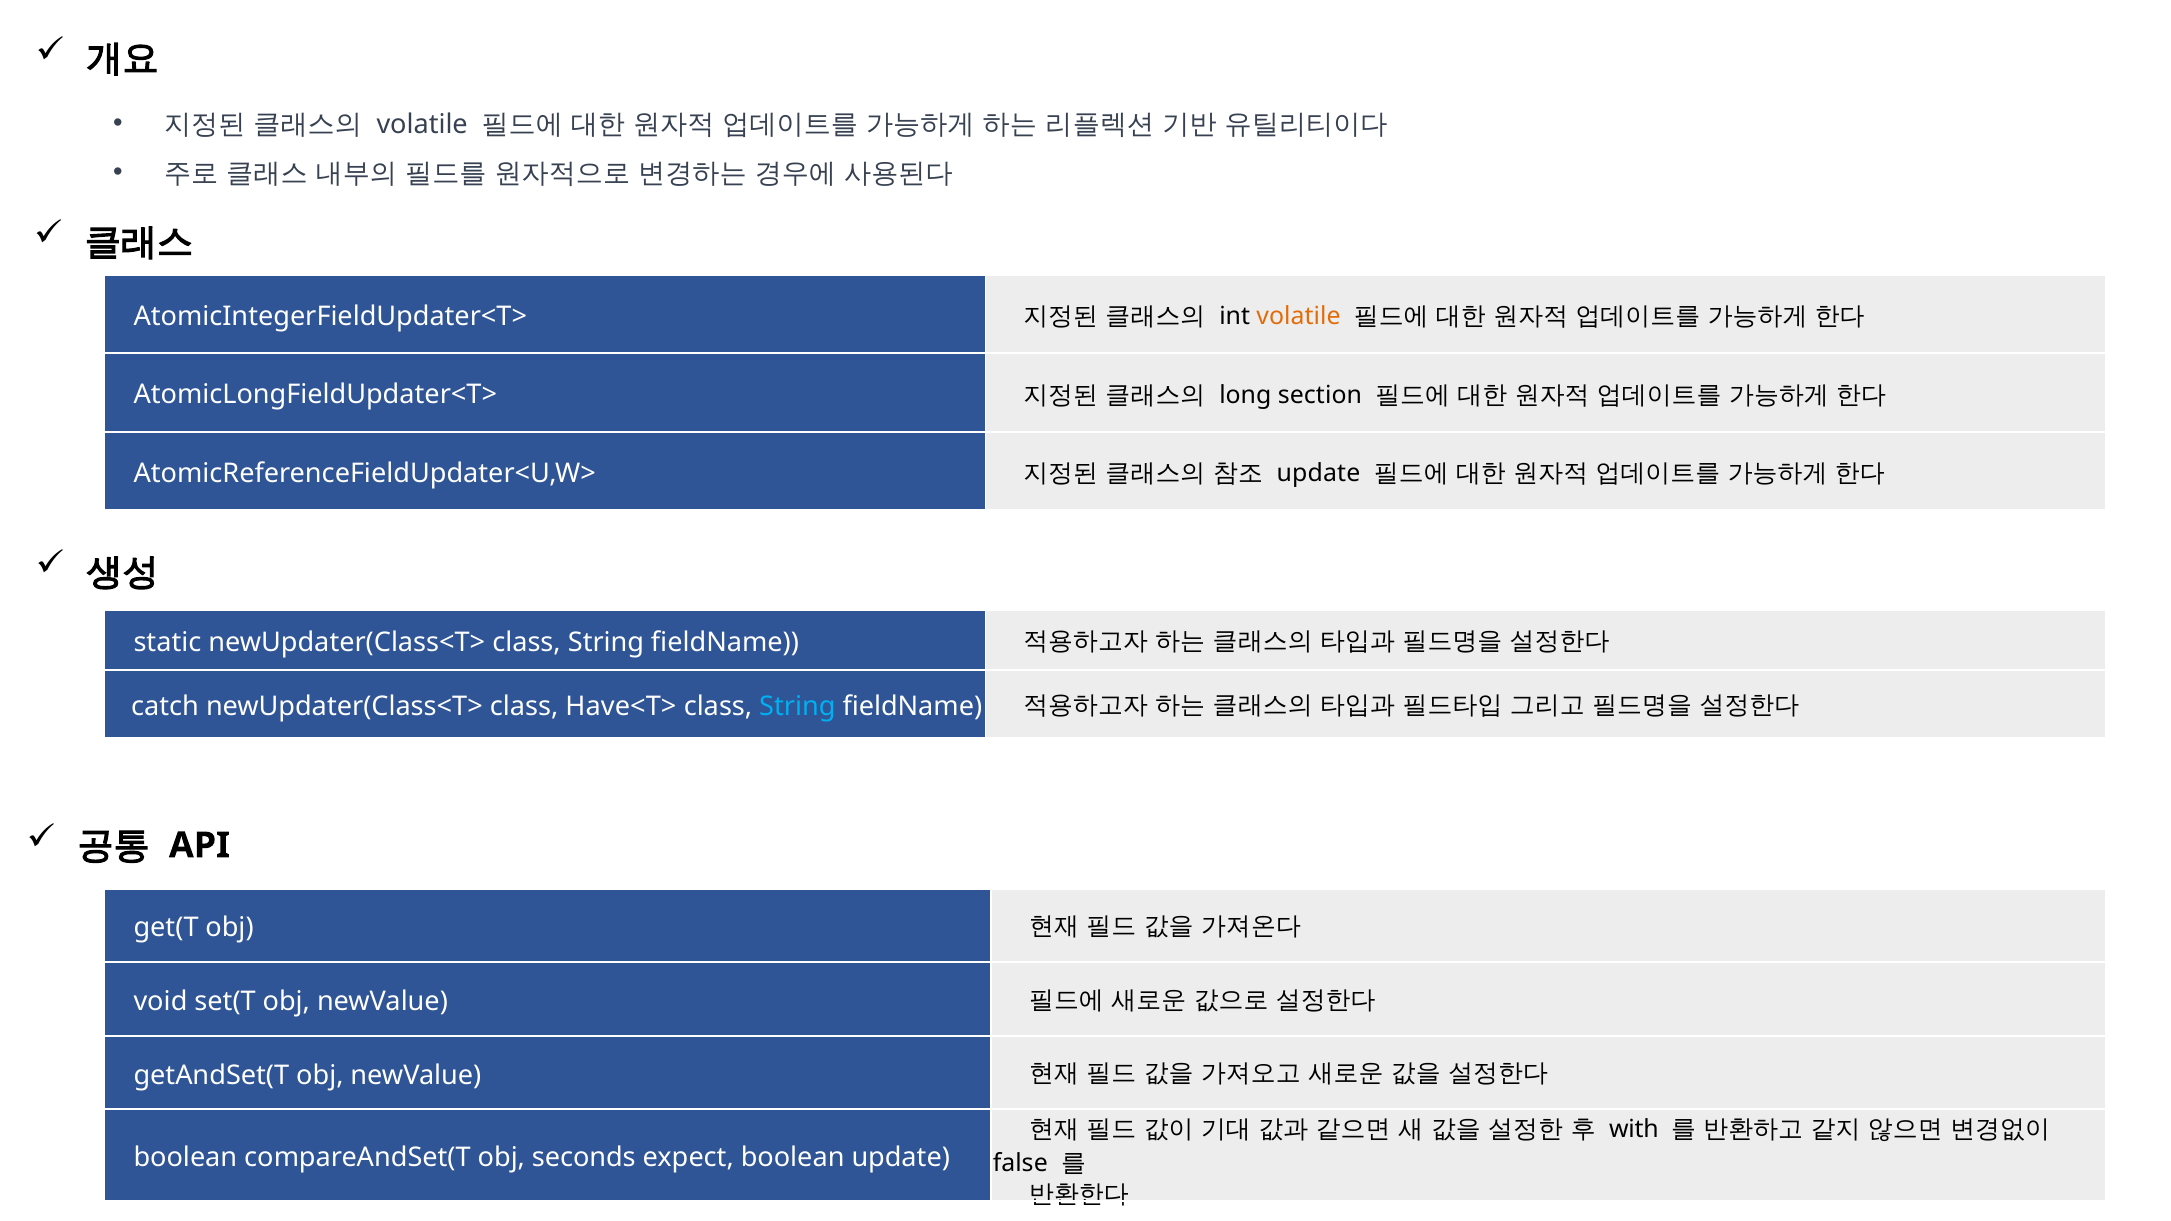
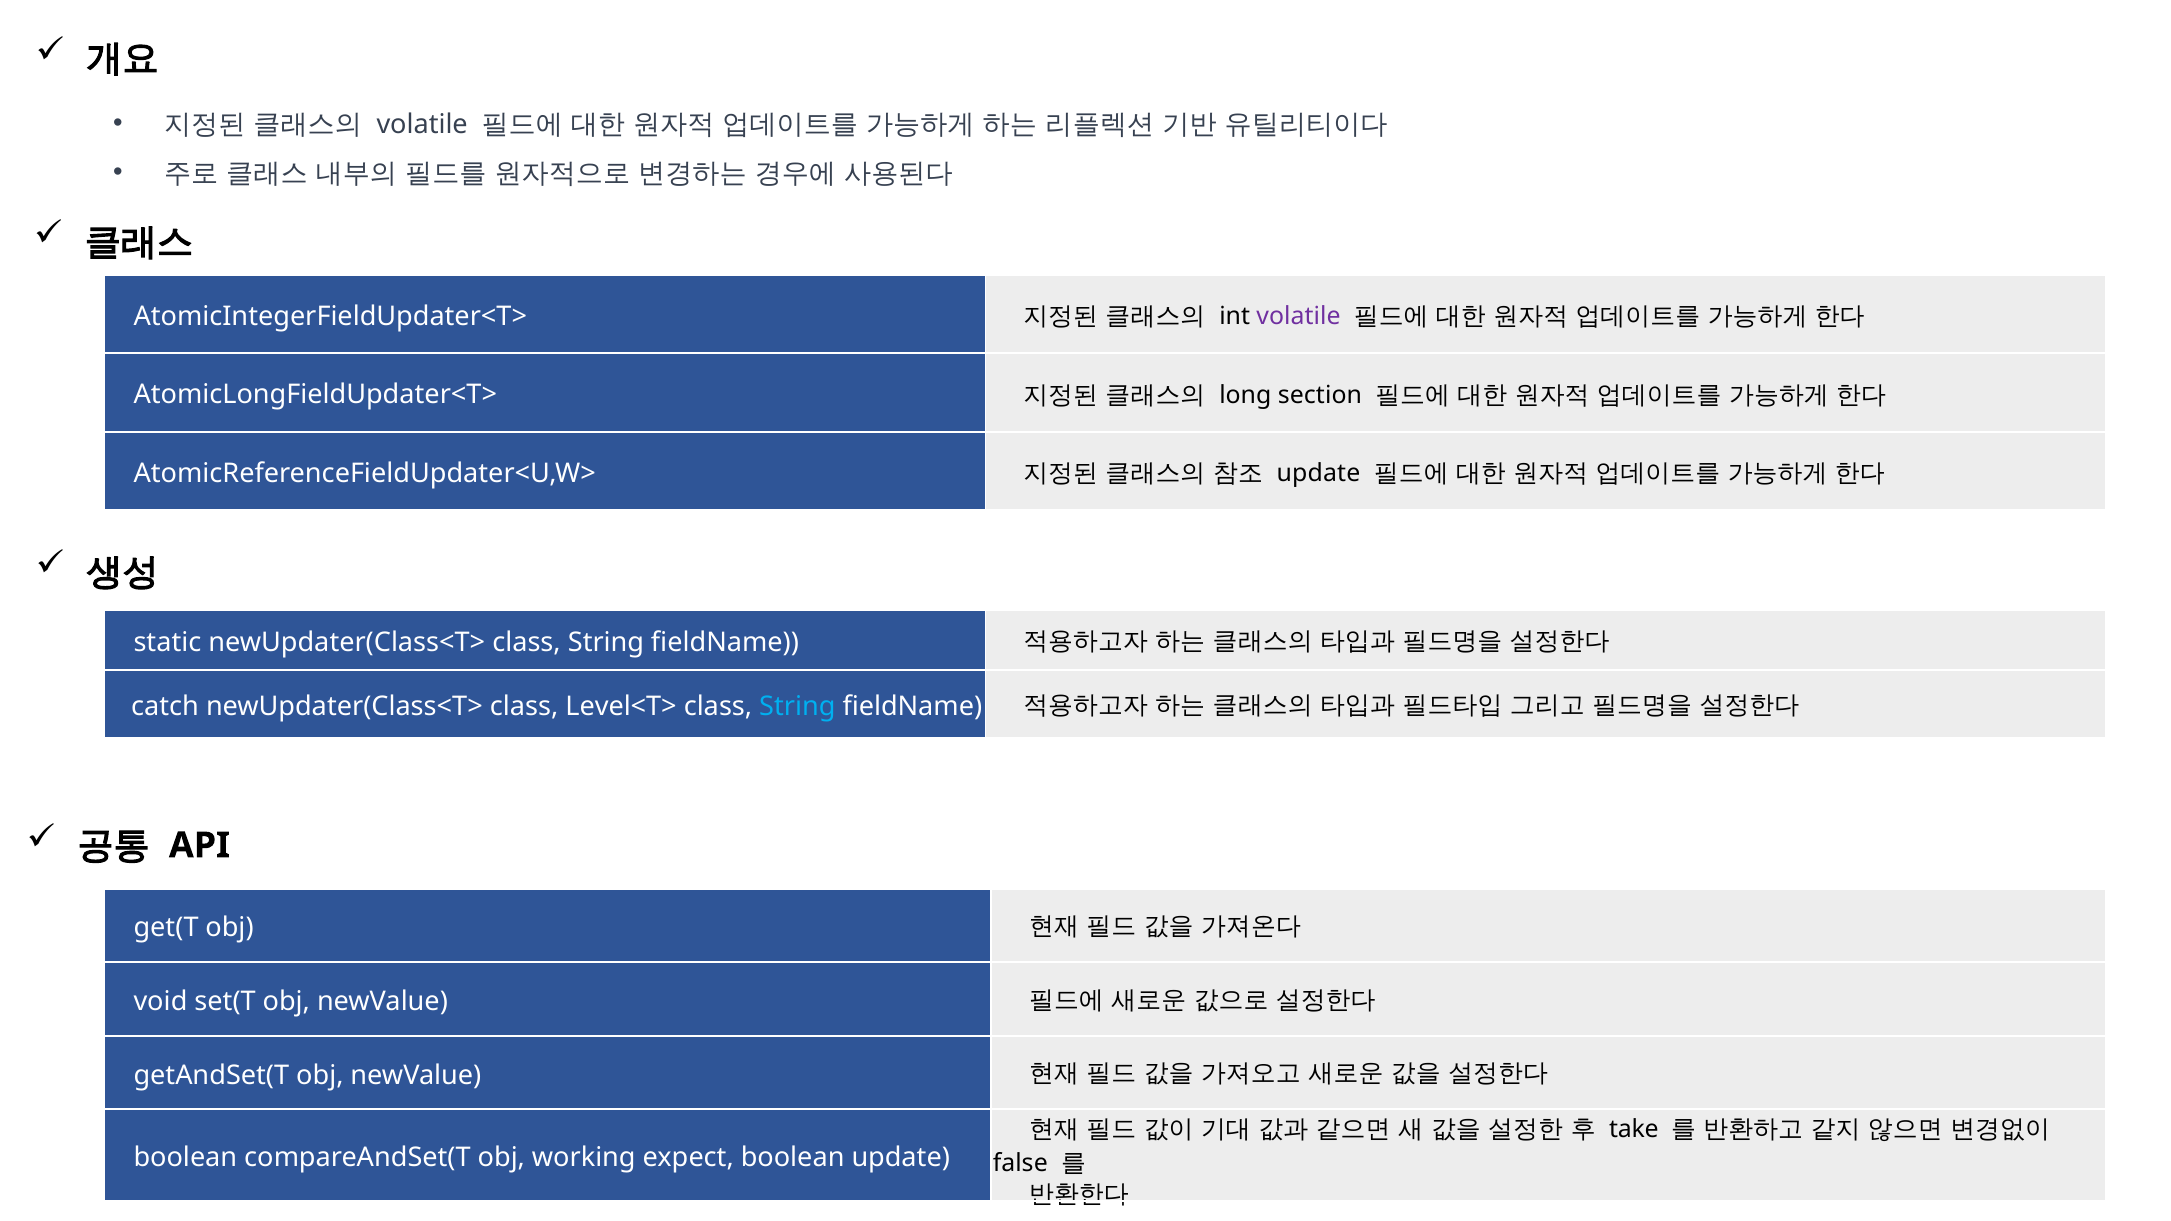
volatile at (1299, 317) colour: orange -> purple
Have<T>: Have<T> -> Level<T>
with: with -> take
seconds: seconds -> working
